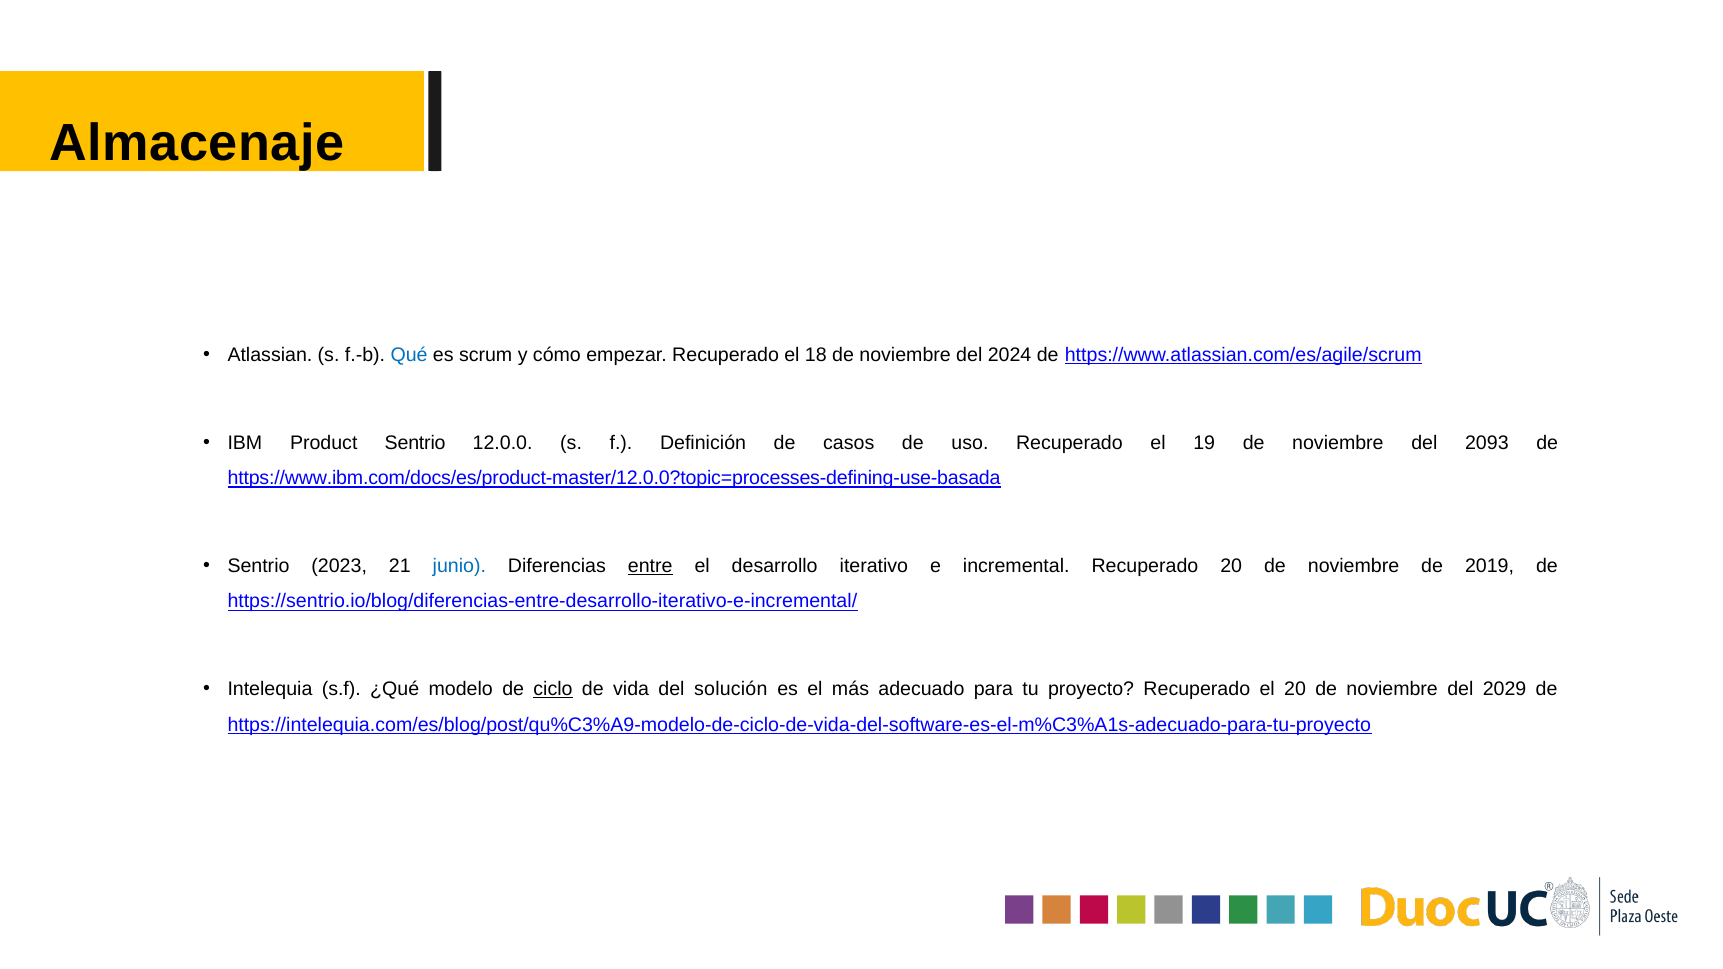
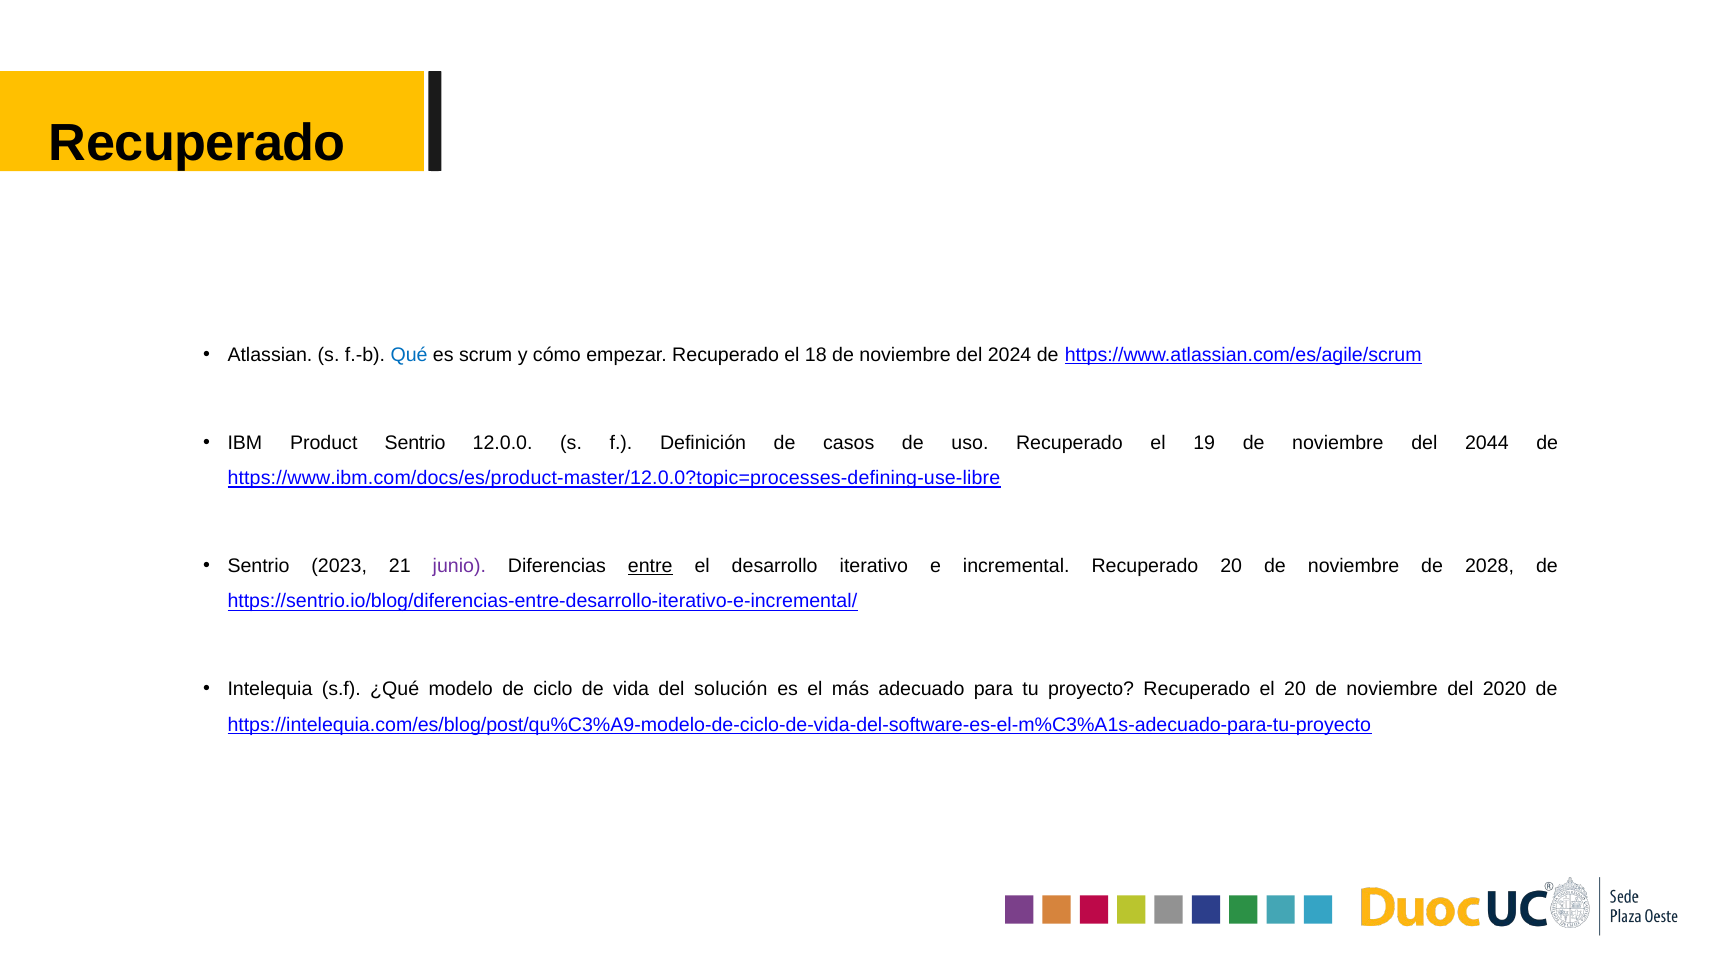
Almacenaje at (197, 143): Almacenaje -> Recuperado
2093: 2093 -> 2044
https://www.ibm.com/docs/es/product-master/12.0.0?topic=processes-defining-use-basada: https://www.ibm.com/docs/es/product-master/12.0.0?topic=processes-defining-use-basada -> https://www.ibm.com/docs/es/product-master/12.0.0?topic=processes-defining-use-libre
junio colour: blue -> purple
2019: 2019 -> 2028
ciclo underline: present -> none
2029: 2029 -> 2020
